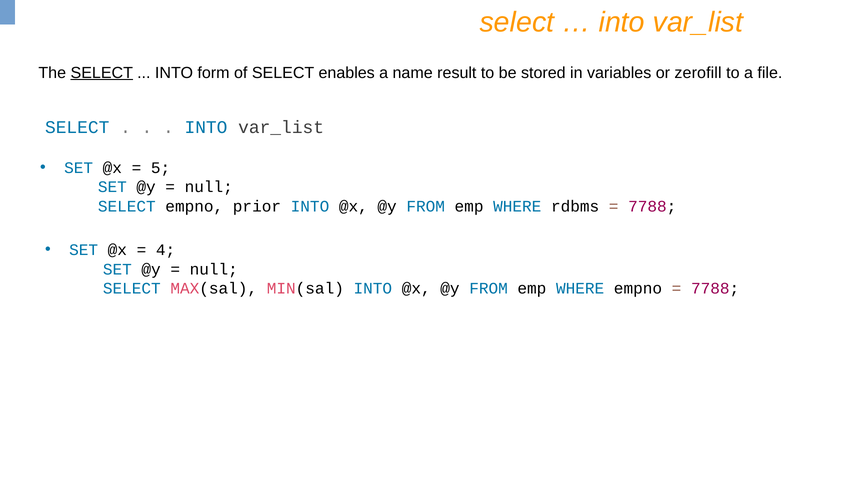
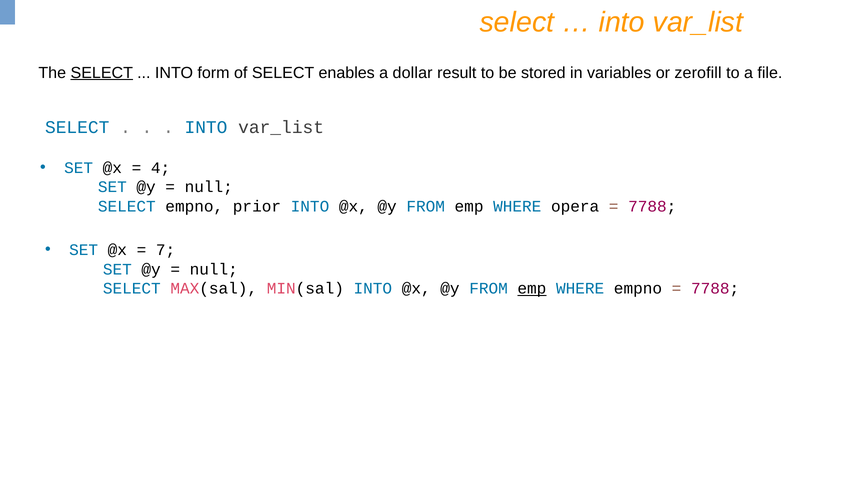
name: name -> dollar
5: 5 -> 4
rdbms: rdbms -> opera
4: 4 -> 7
emp at (532, 289) underline: none -> present
